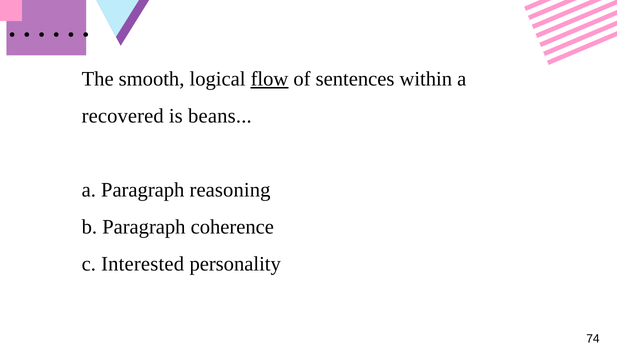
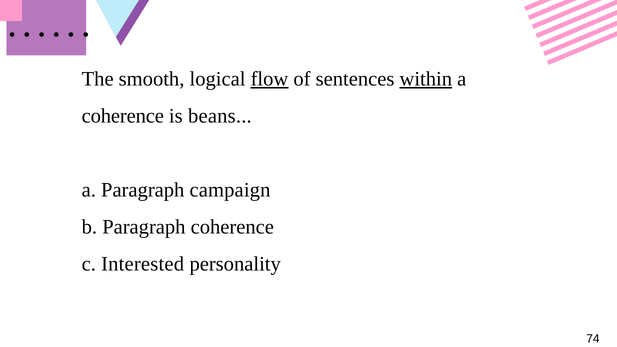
within underline: none -> present
recovered at (123, 116): recovered -> coherence
reasoning: reasoning -> campaign
